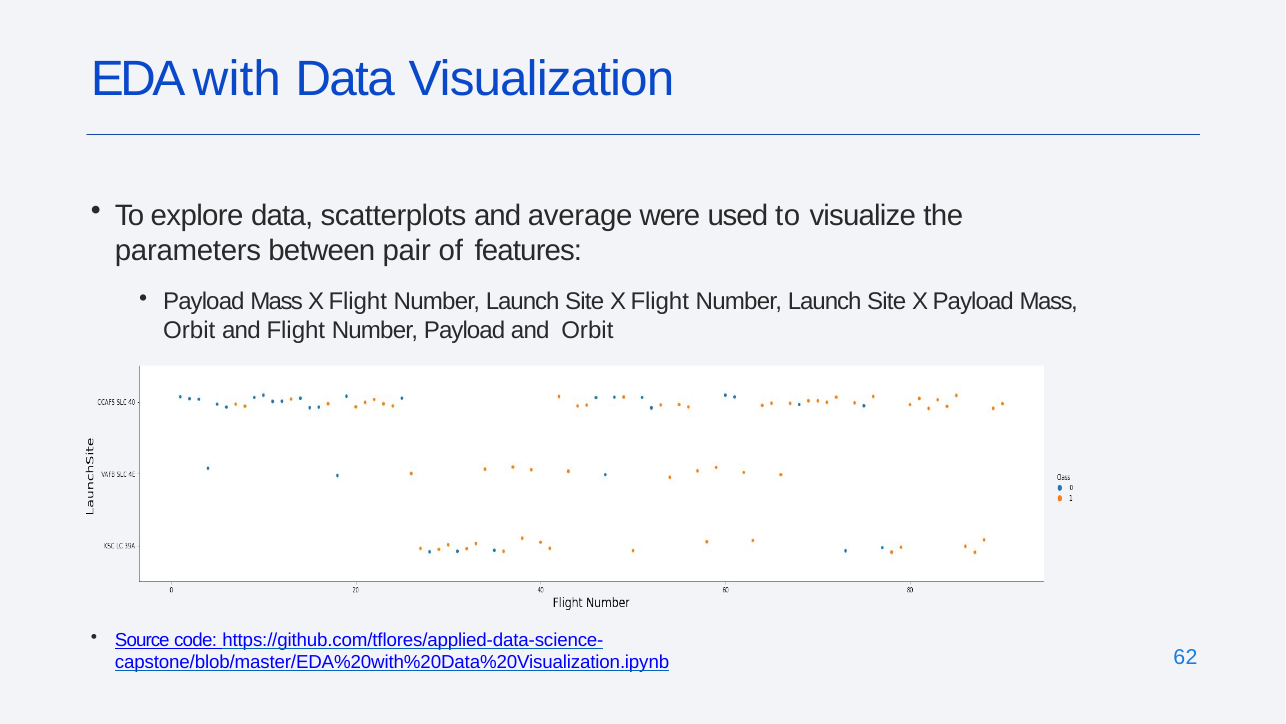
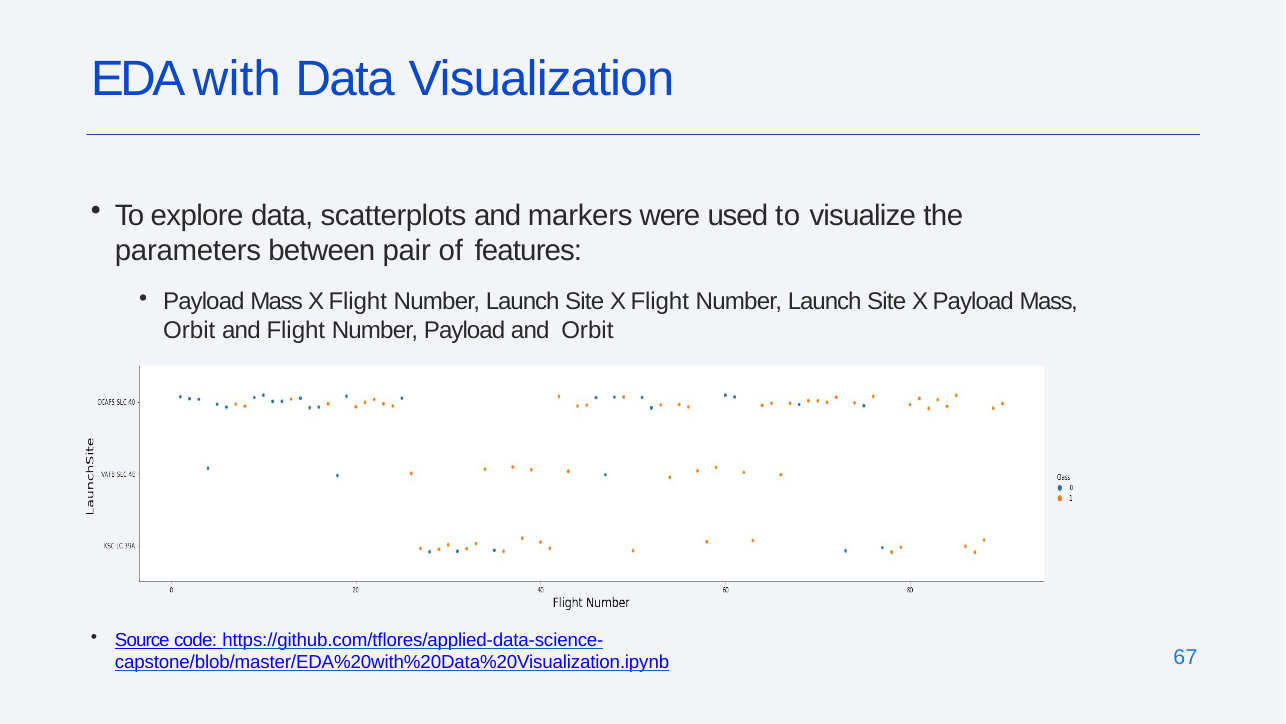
average: average -> markers
62: 62 -> 67
